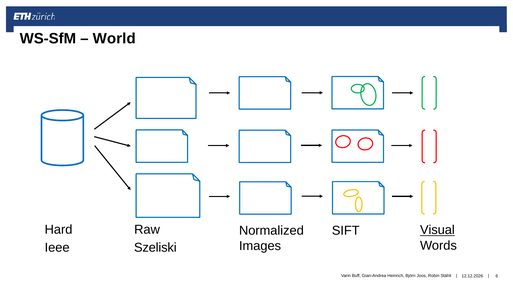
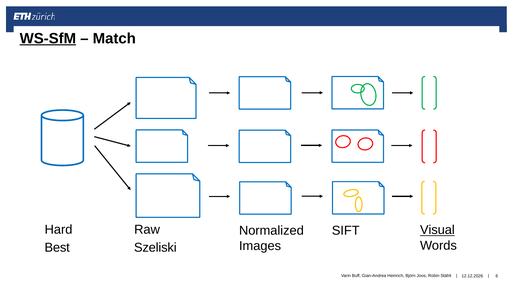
WS-SfM underline: none -> present
World: World -> Match
Ieee: Ieee -> Best
